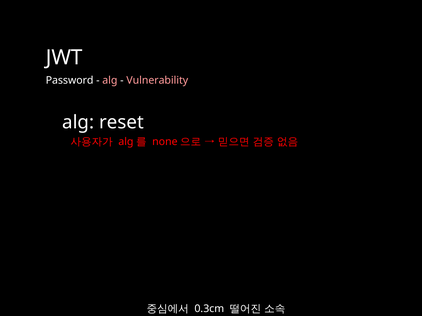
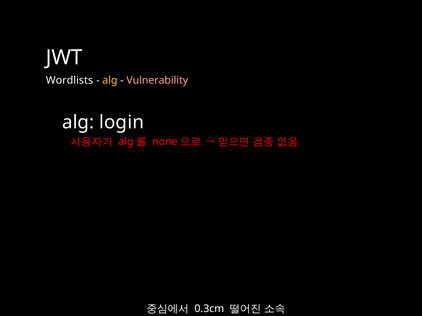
Password: Password -> Wordlists
alg at (110, 80) colour: pink -> yellow
reset: reset -> login
